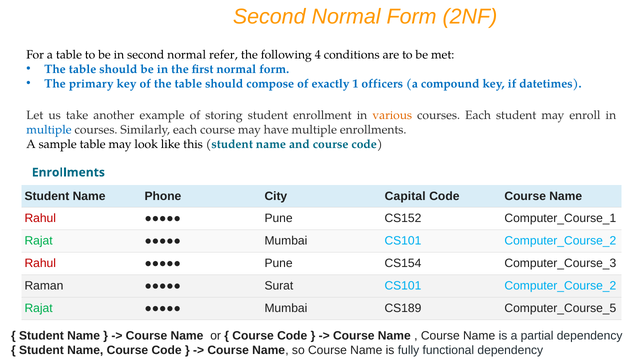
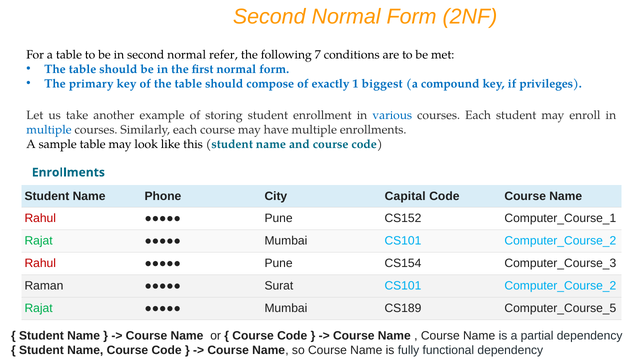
4: 4 -> 7
officers: officers -> biggest
datetimes: datetimes -> privileges
various colour: orange -> blue
